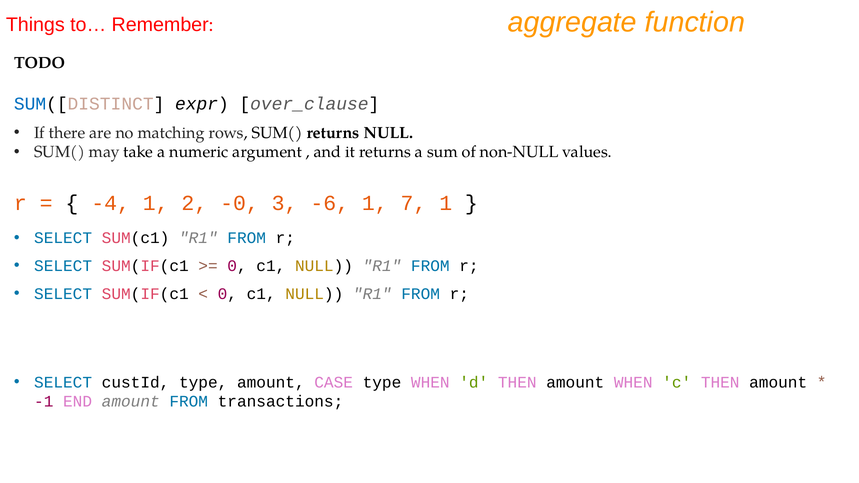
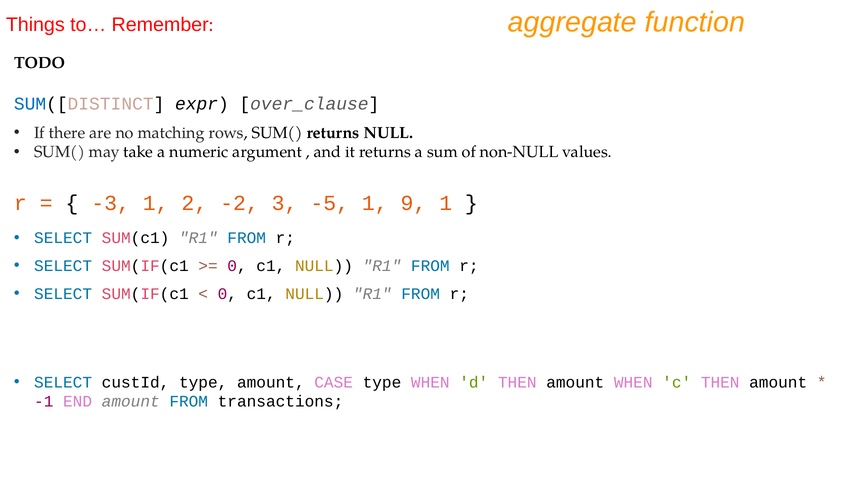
-4: -4 -> -3
-0: -0 -> -2
-6: -6 -> -5
7: 7 -> 9
